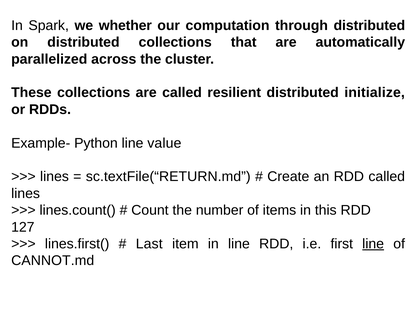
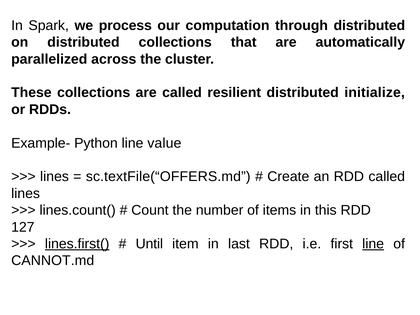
whether: whether -> process
sc.textFile(“RETURN.md: sc.textFile(“RETURN.md -> sc.textFile(“OFFERS.md
lines.first( underline: none -> present
Last: Last -> Until
in line: line -> last
